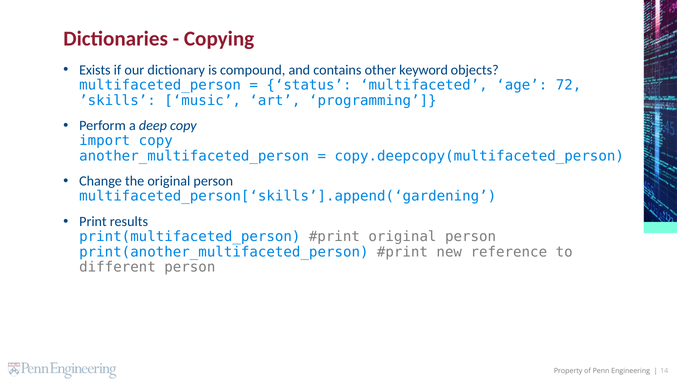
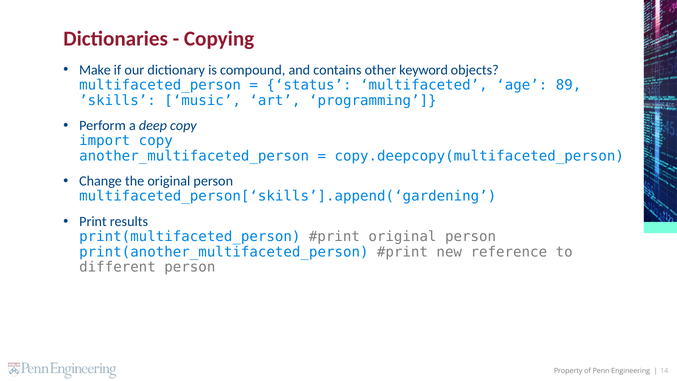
Exists: Exists -> Make
72: 72 -> 89
